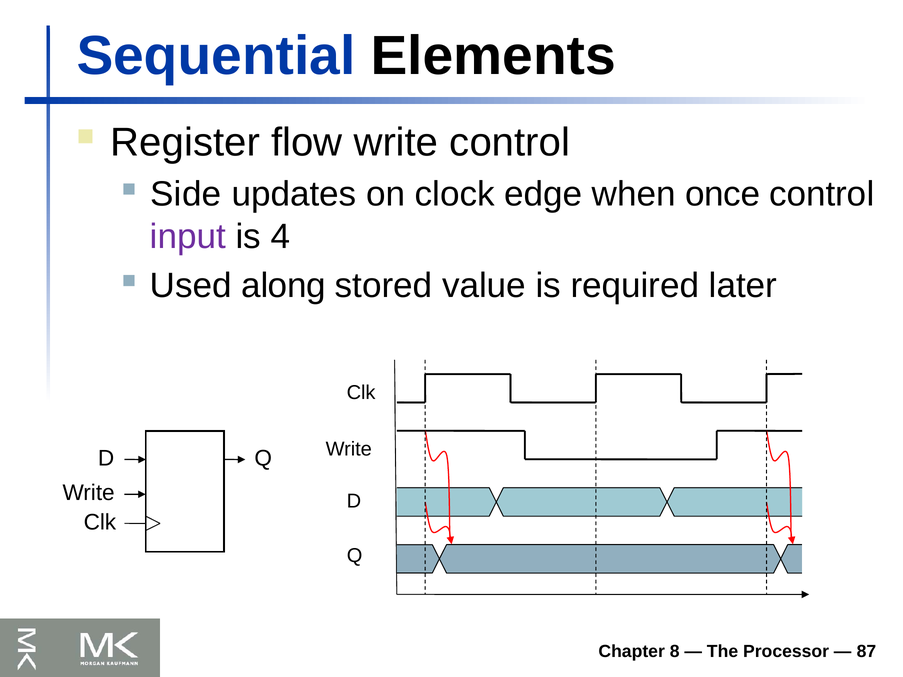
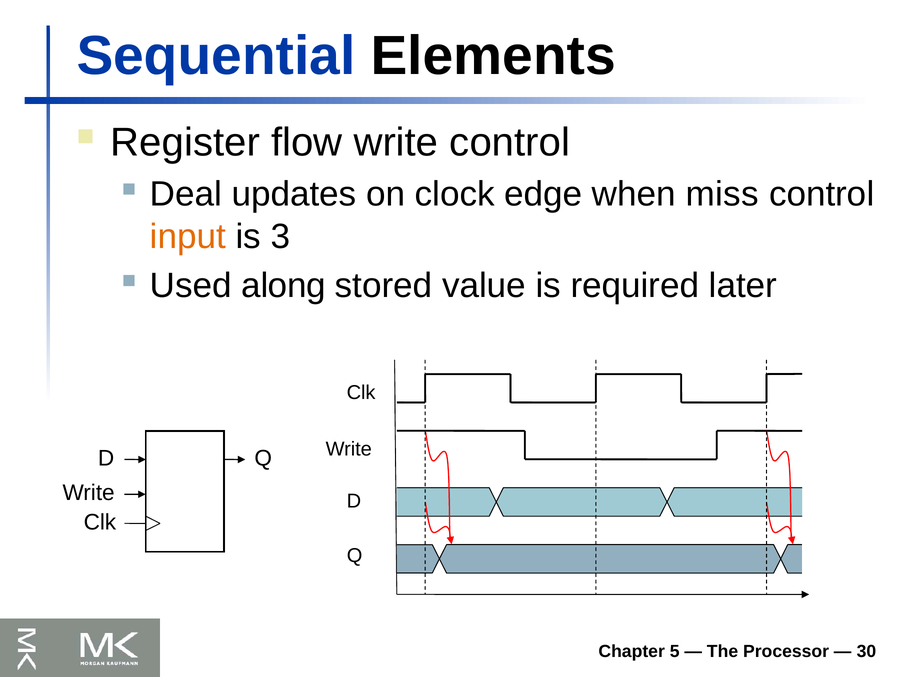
Side: Side -> Deal
once: once -> miss
input colour: purple -> orange
4: 4 -> 3
8: 8 -> 5
87: 87 -> 30
